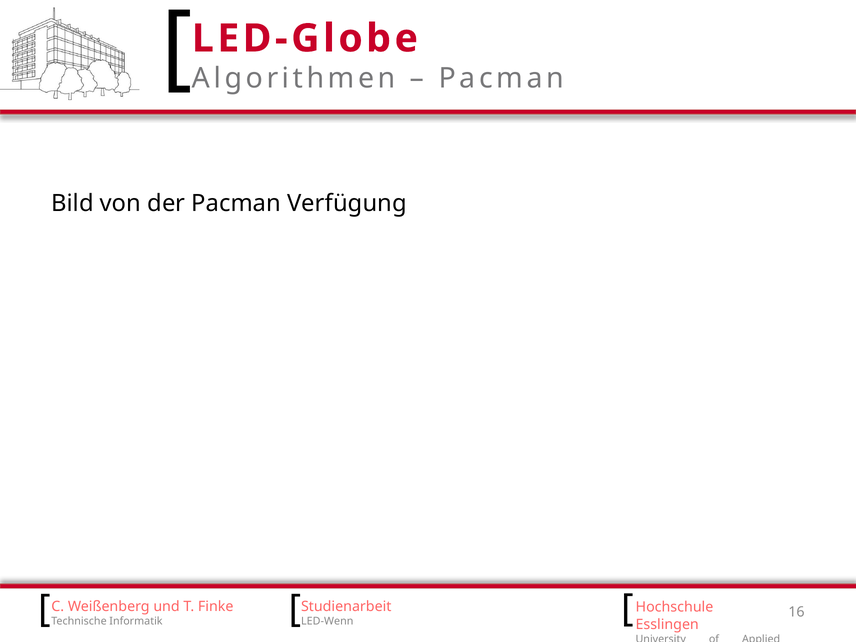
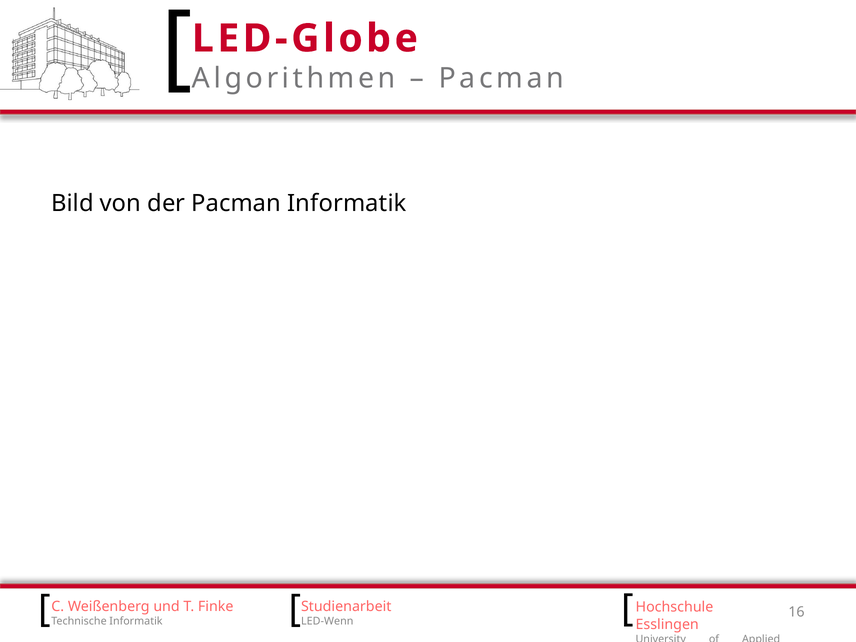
Pacman Verfügung: Verfügung -> Informatik
